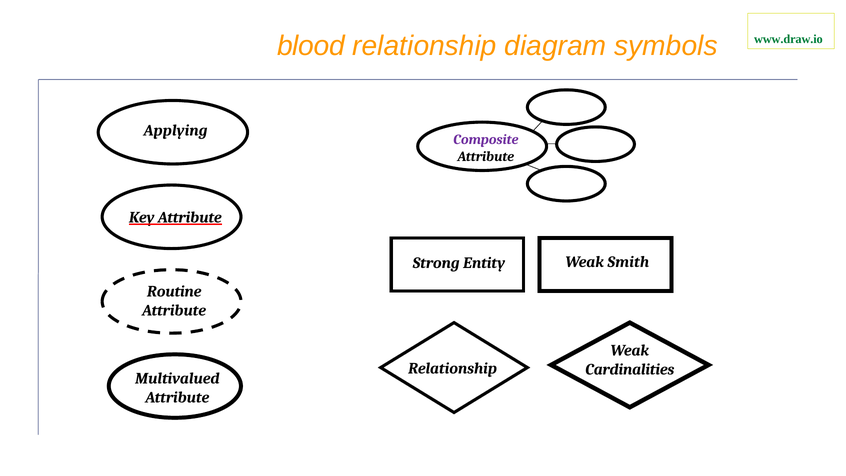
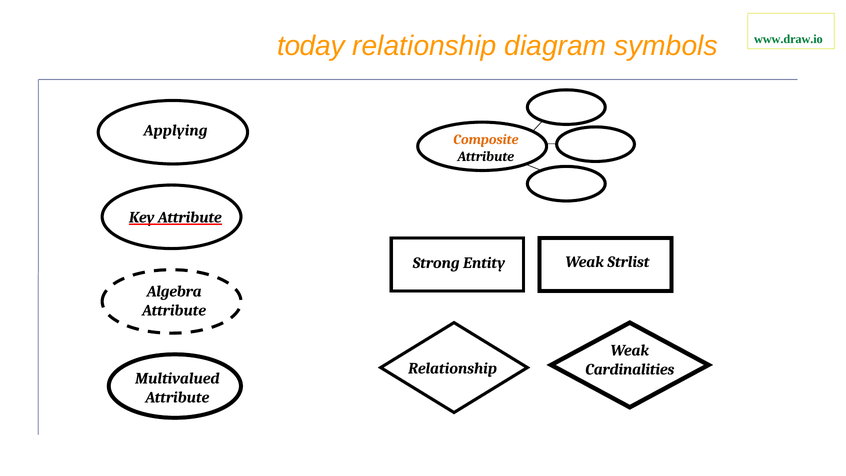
blood: blood -> today
Composite colour: purple -> orange
Smith: Smith -> Strlist
Routine: Routine -> Algebra
